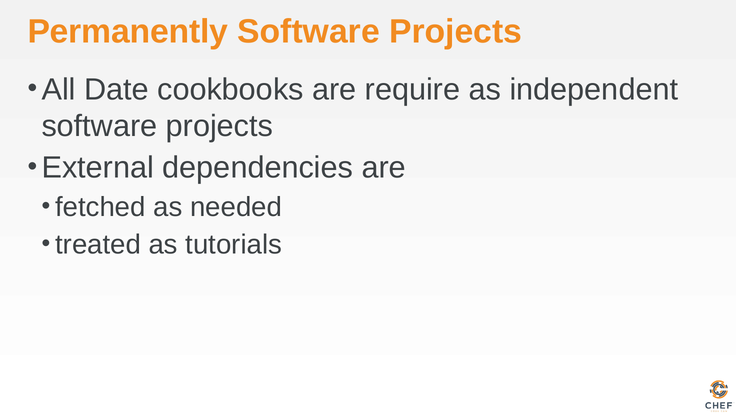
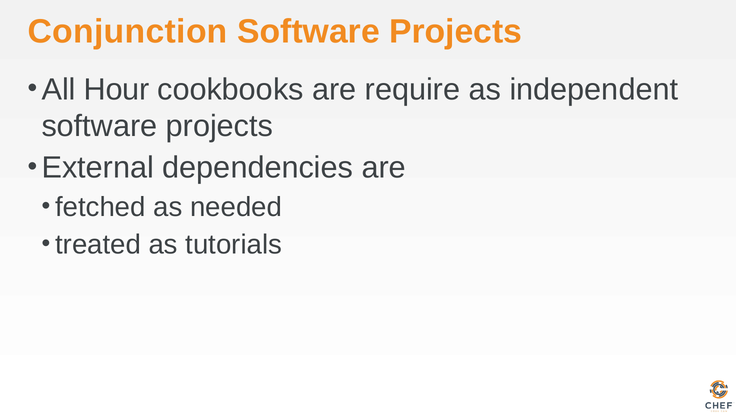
Permanently: Permanently -> Conjunction
Date: Date -> Hour
